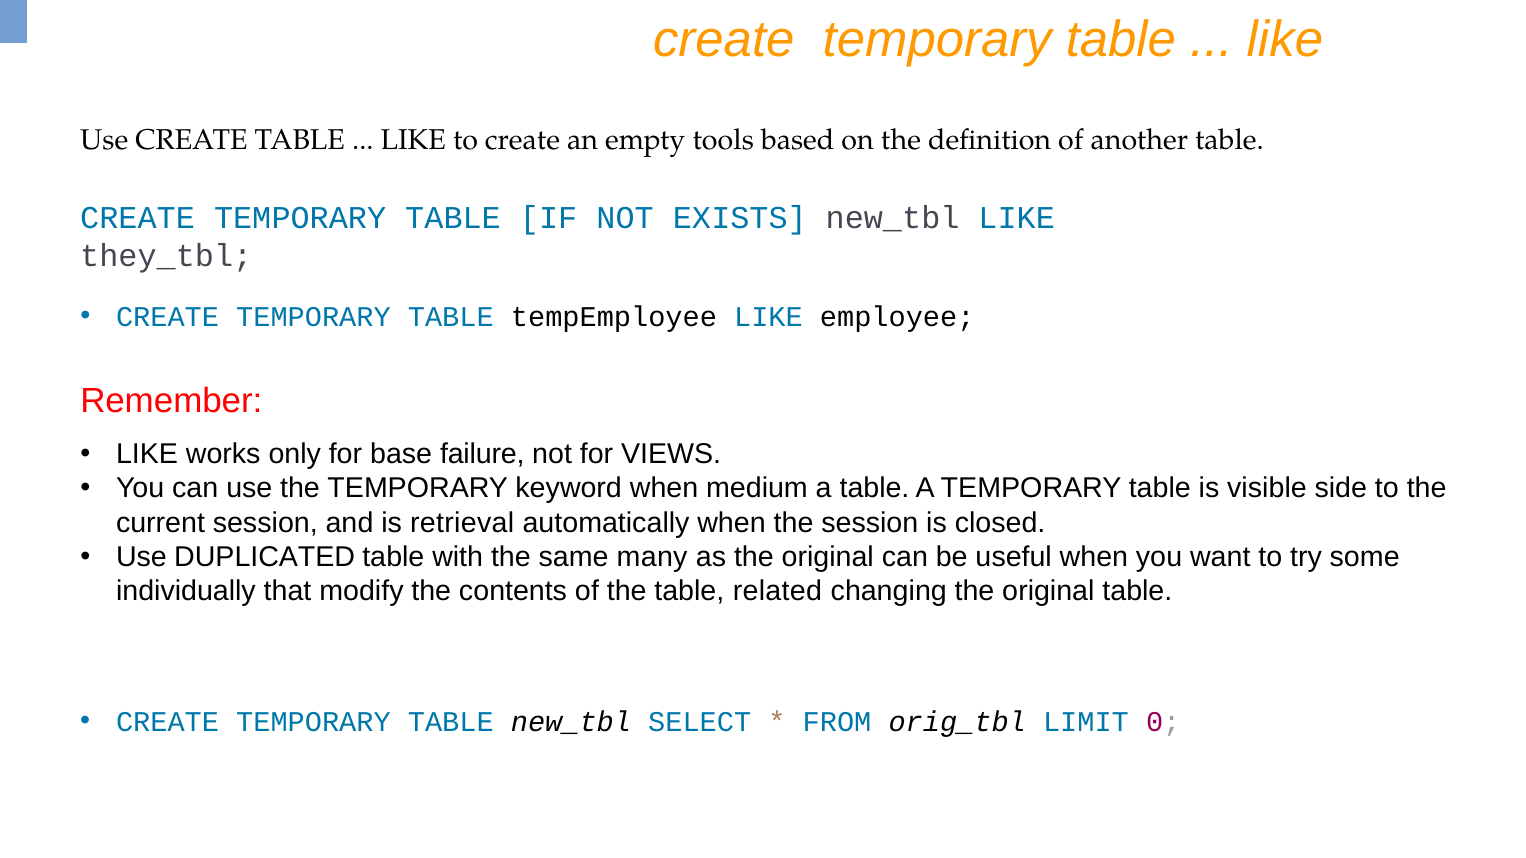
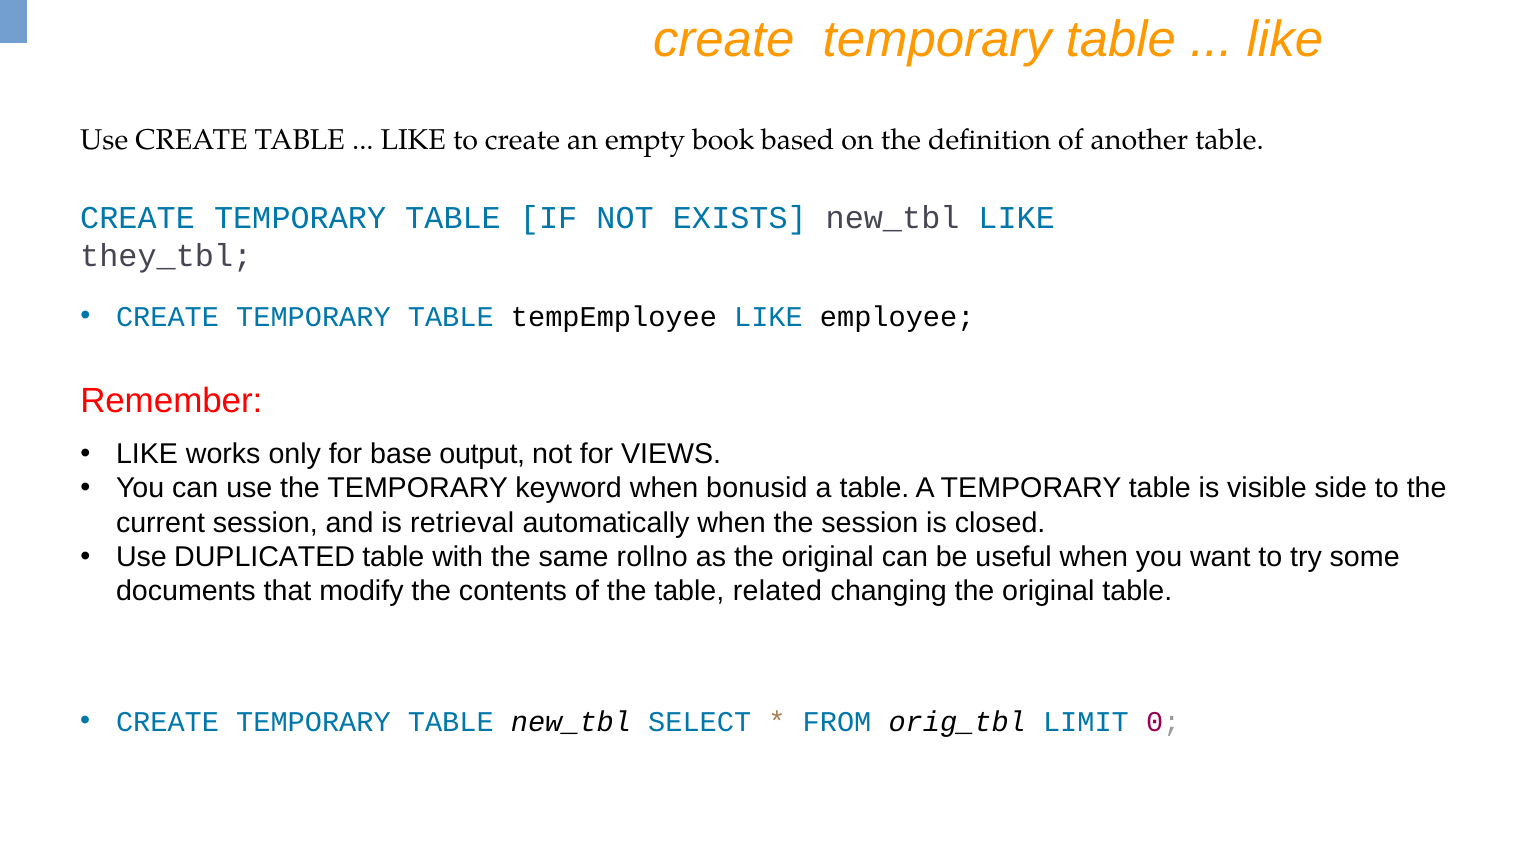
tools: tools -> book
failure: failure -> output
medium: medium -> bonusid
many: many -> rollno
individually: individually -> documents
